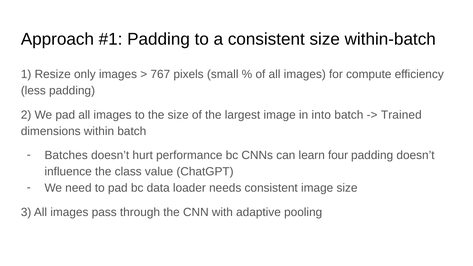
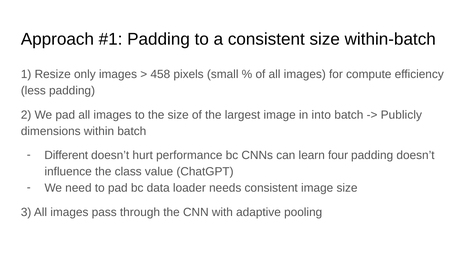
767: 767 -> 458
Trained: Trained -> Publicly
Batches: Batches -> Different
